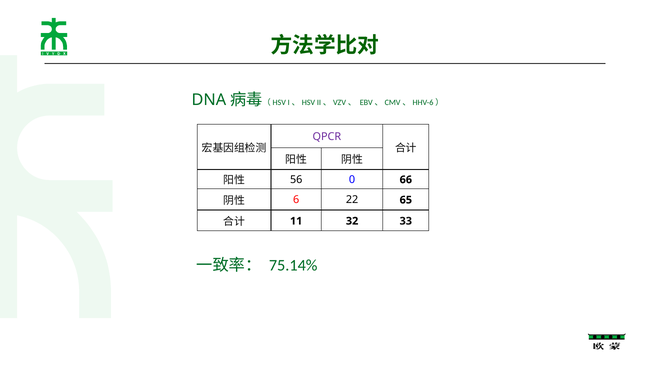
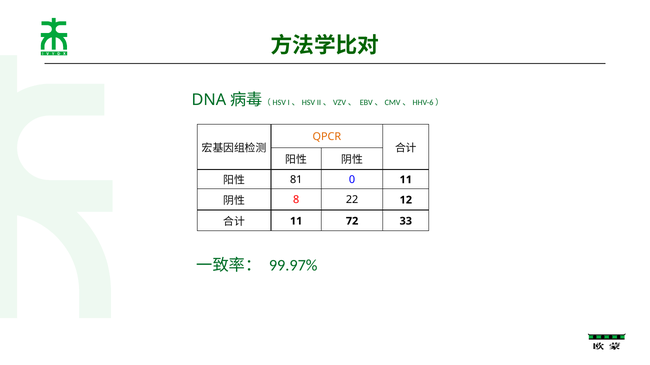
QPCR colour: purple -> orange
56: 56 -> 81
0 66: 66 -> 11
6: 6 -> 8
65: 65 -> 12
32: 32 -> 72
75.14%: 75.14% -> 99.97%
